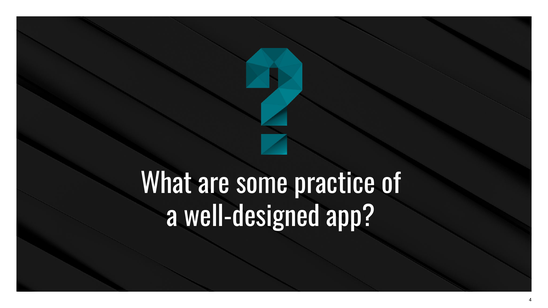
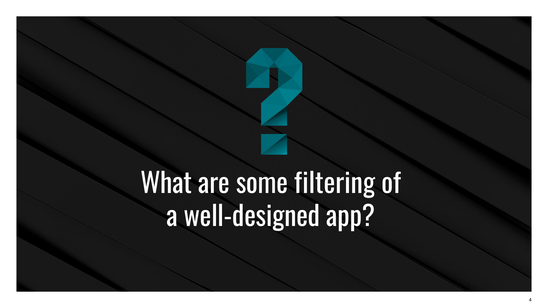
practice: practice -> filtering
